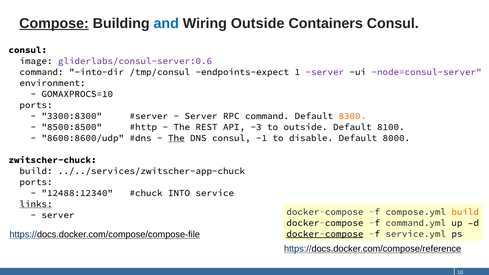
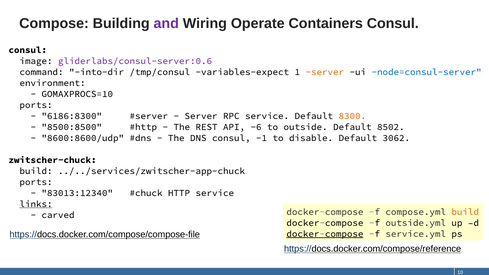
Compose underline: present -> none
and colour: blue -> purple
Wiring Outside: Outside -> Operate
endpoints-expect: endpoints-expect -> variables-expect
server at (325, 72) colour: purple -> orange
node=consul-server colour: purple -> blue
3300:8300: 3300:8300 -> 6186:8300
RPC command: command -> service
-3: -3 -> -6
8100: 8100 -> 8502
The at (176, 138) underline: present -> none
8000: 8000 -> 3062
12488:12340: 12488:12340 -> 83013:12340
INTO: INTO -> HTTP
server at (58, 215): server -> carved
command.yml: command.yml -> outside.yml
